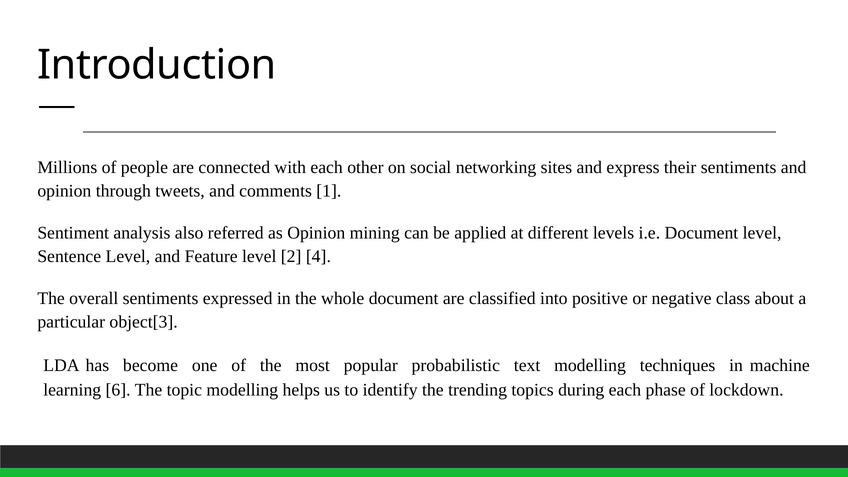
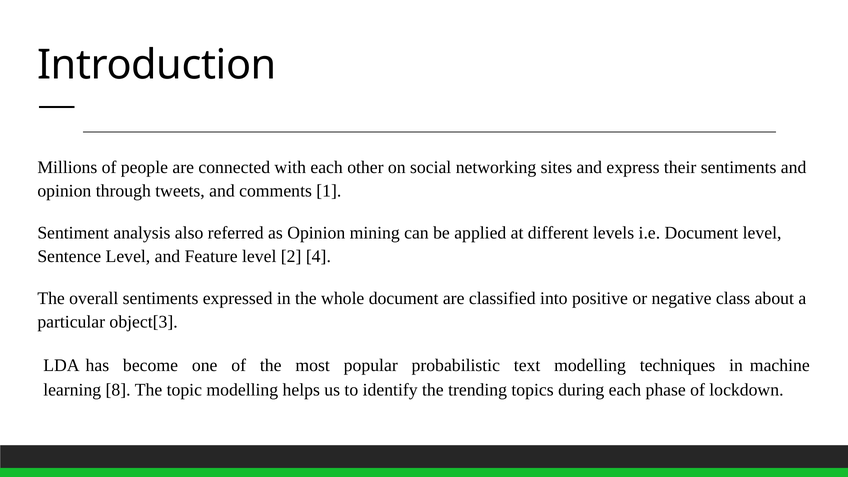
6: 6 -> 8
